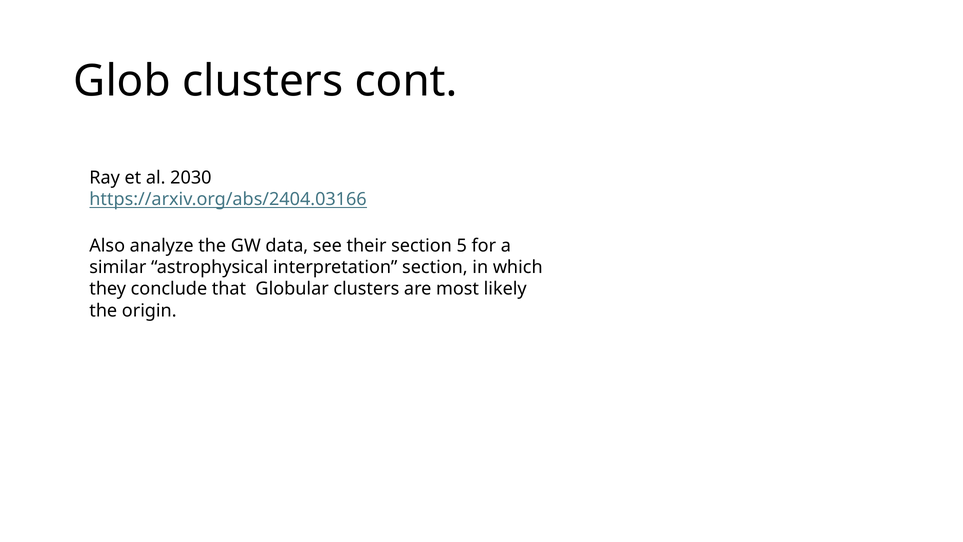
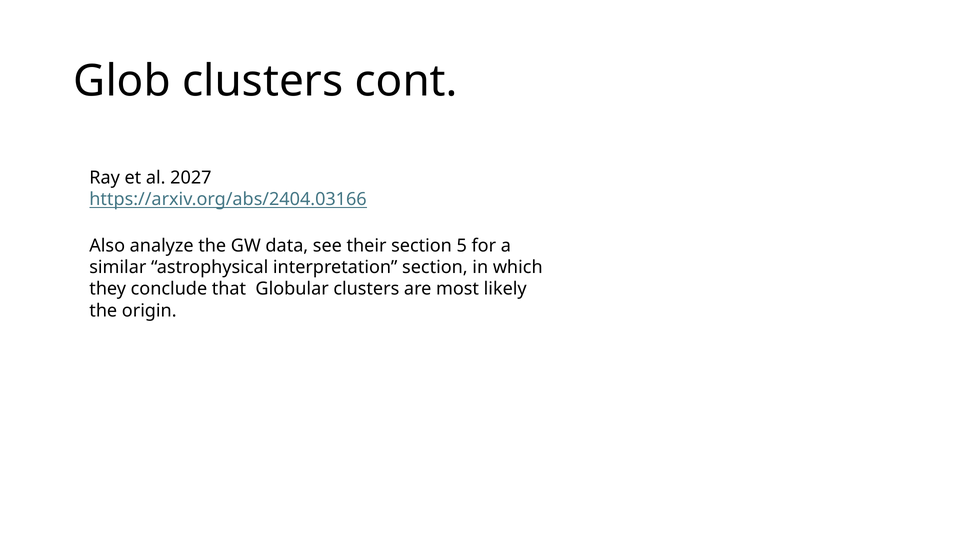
2030: 2030 -> 2027
